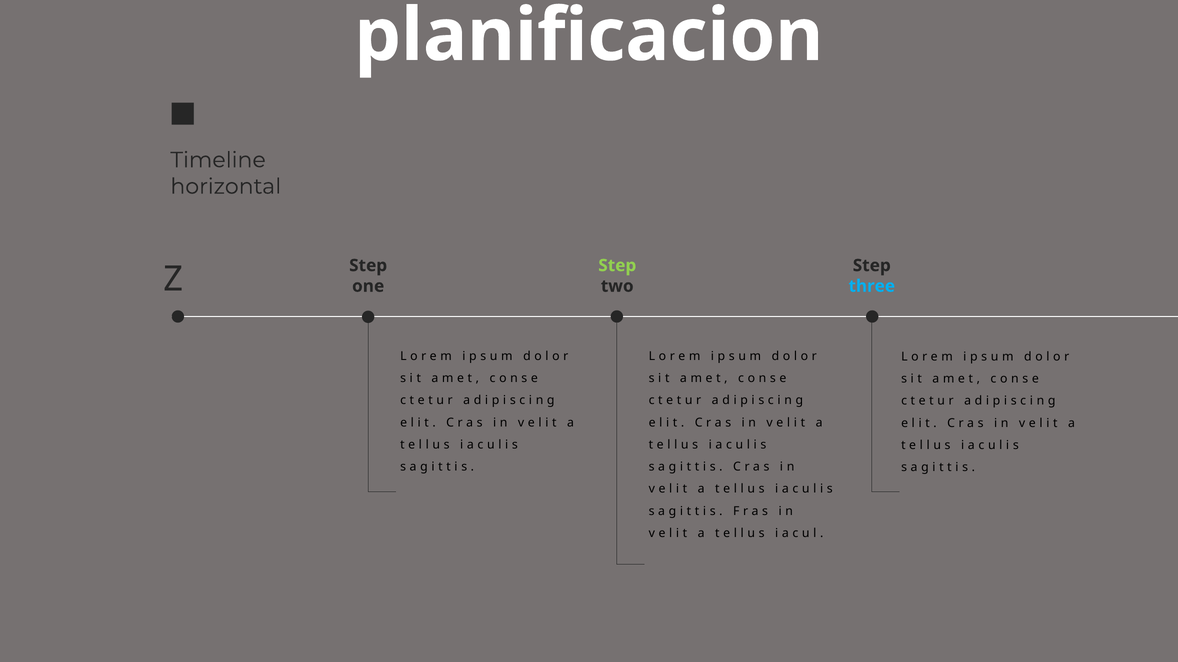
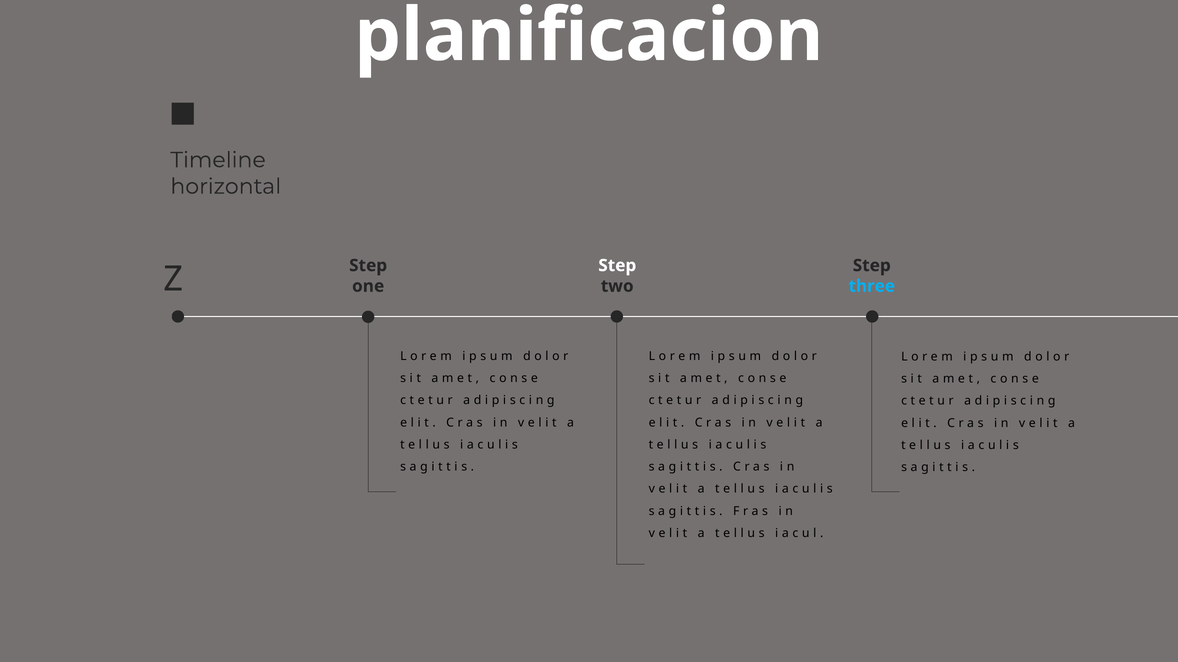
Step at (617, 266) colour: light green -> white
